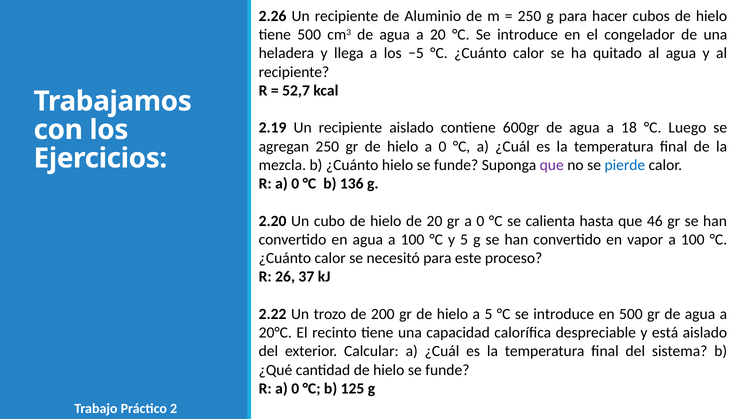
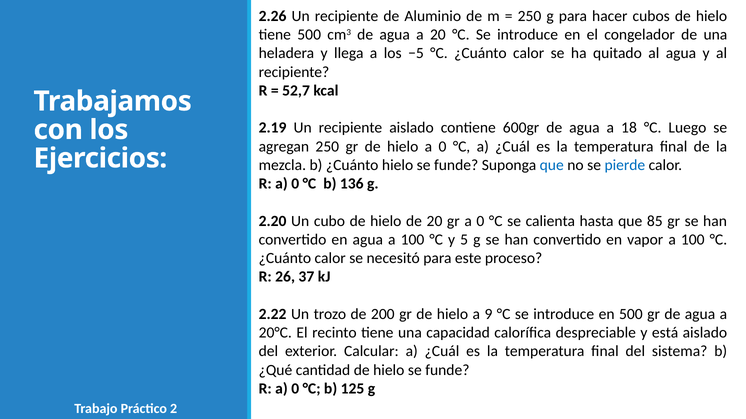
que at (552, 165) colour: purple -> blue
46: 46 -> 85
a 5: 5 -> 9
